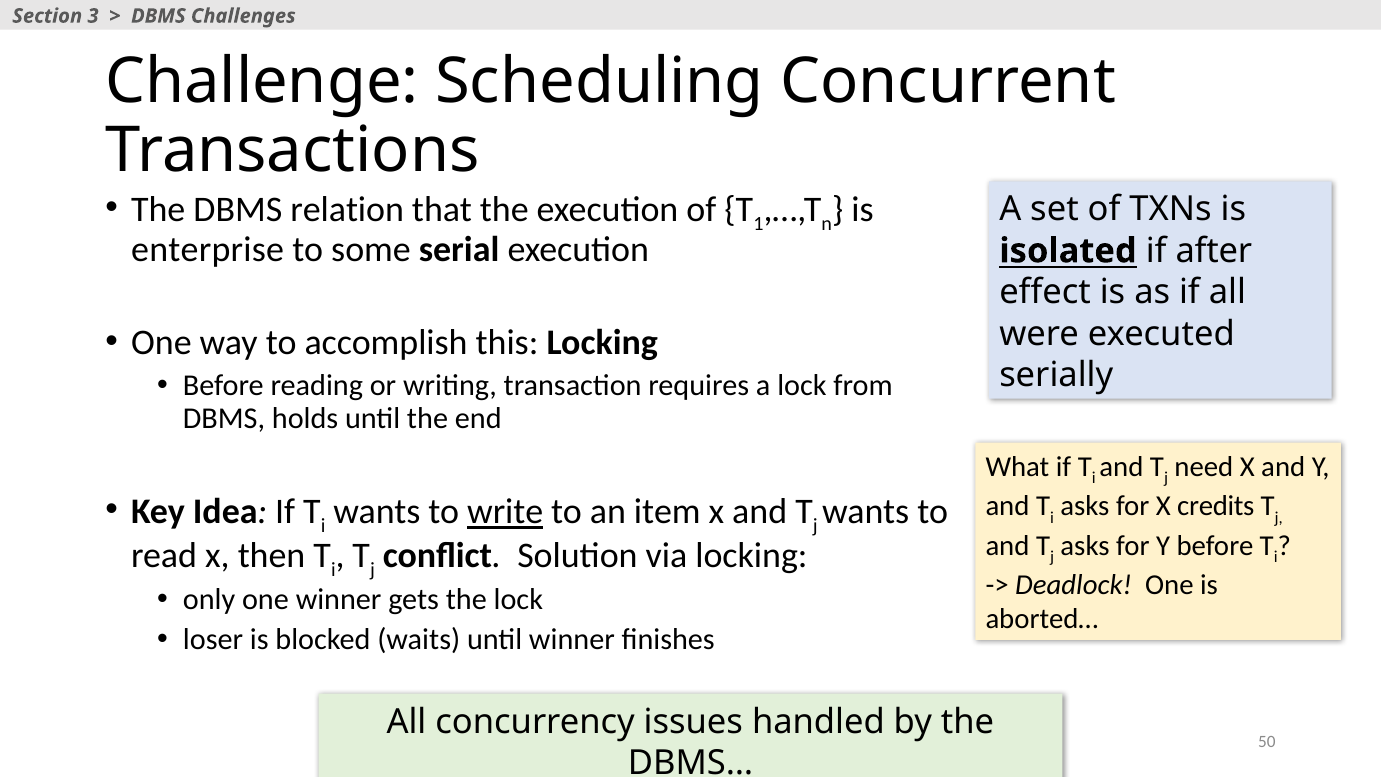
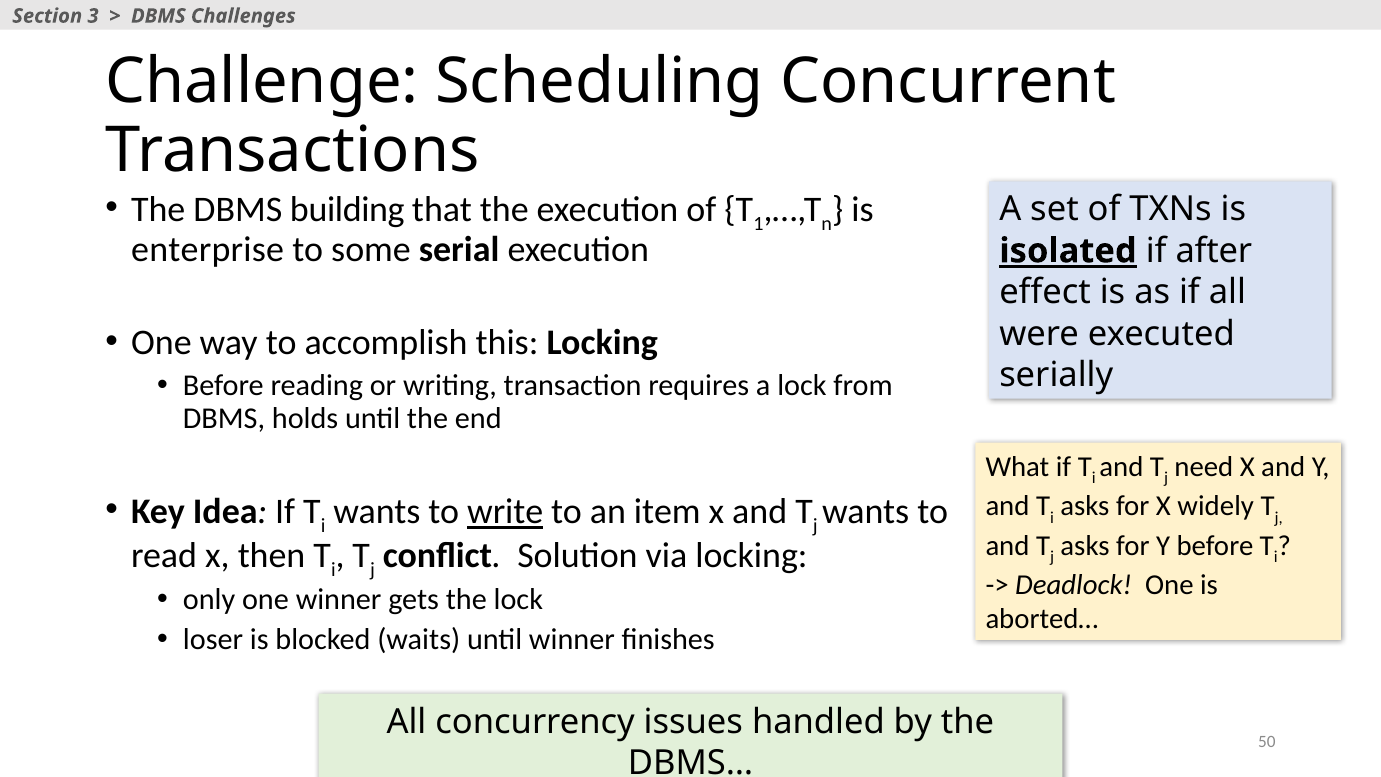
relation: relation -> building
isolated underline: none -> present
credits: credits -> widely
